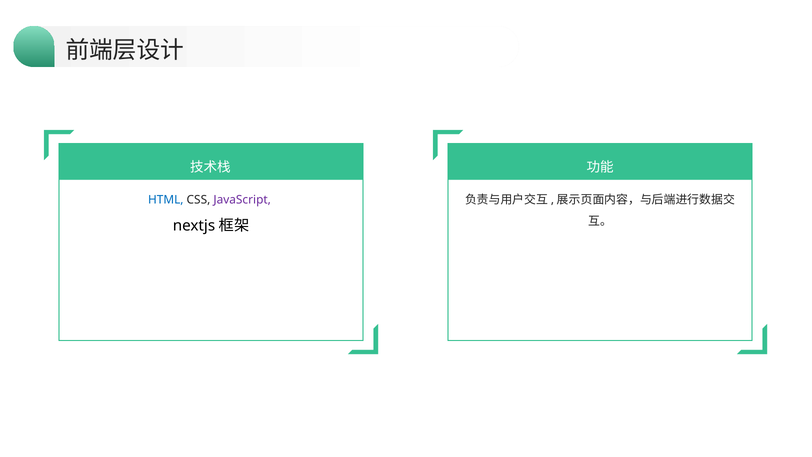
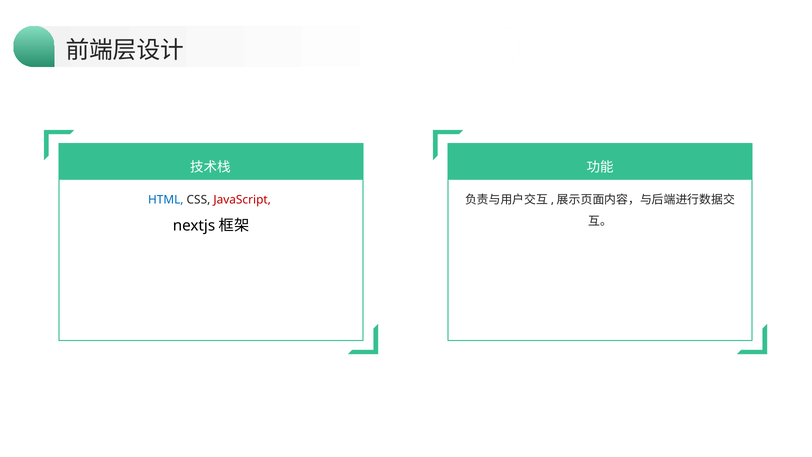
JavaScript colour: purple -> red
